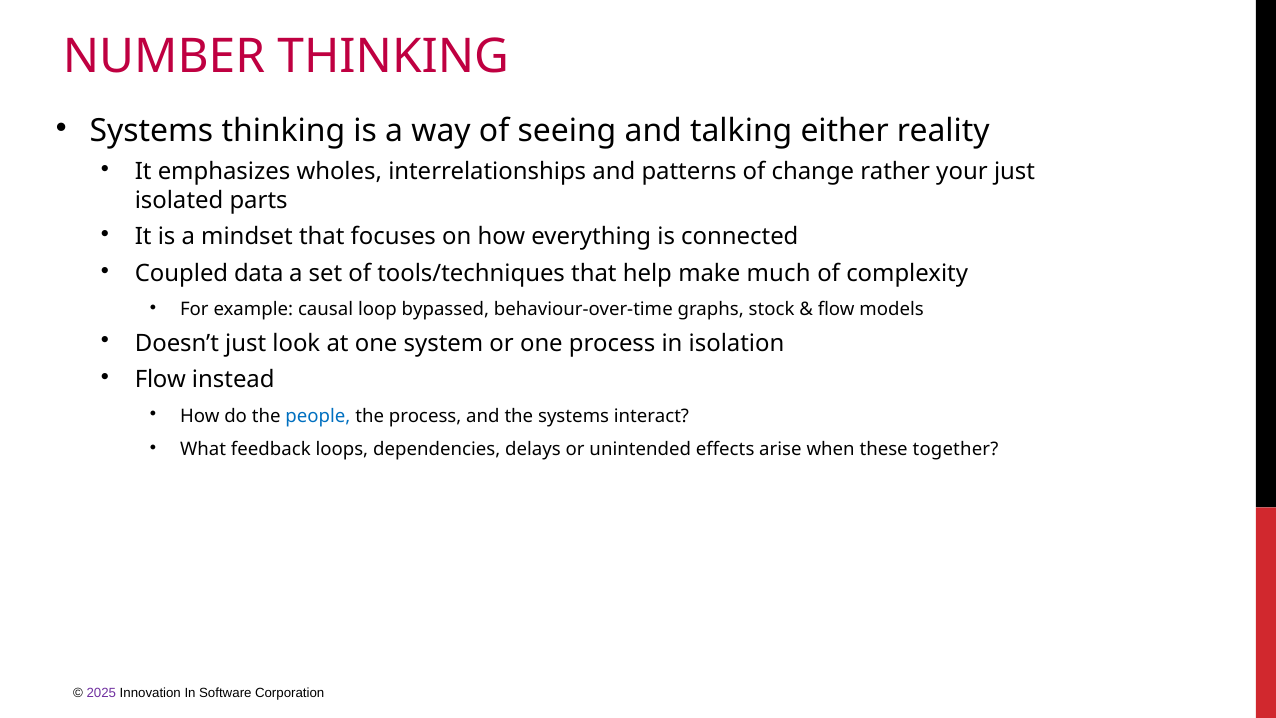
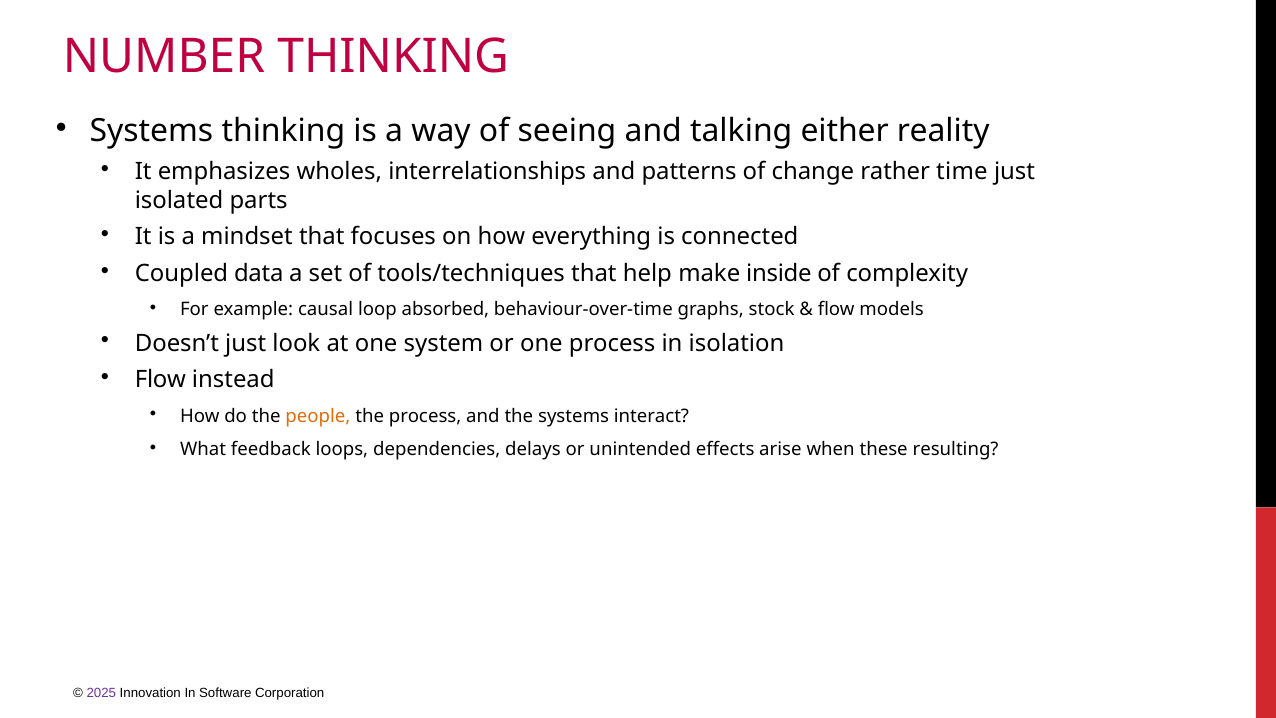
your: your -> time
much: much -> inside
bypassed: bypassed -> absorbed
people colour: blue -> orange
together: together -> resulting
